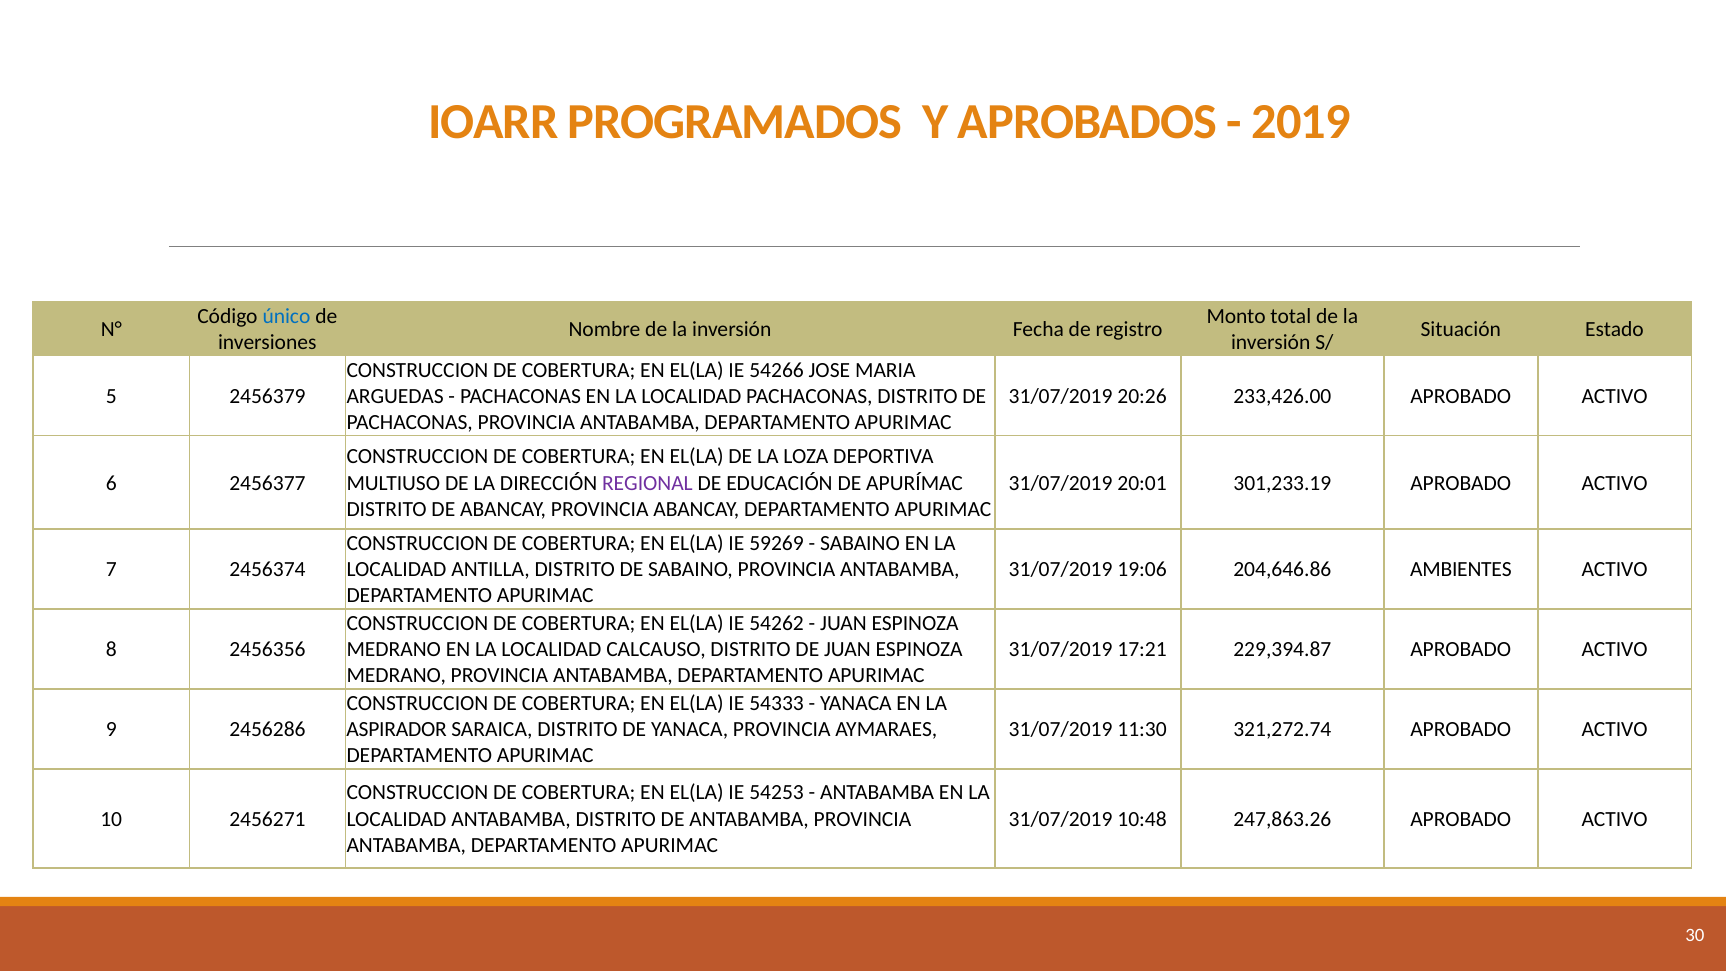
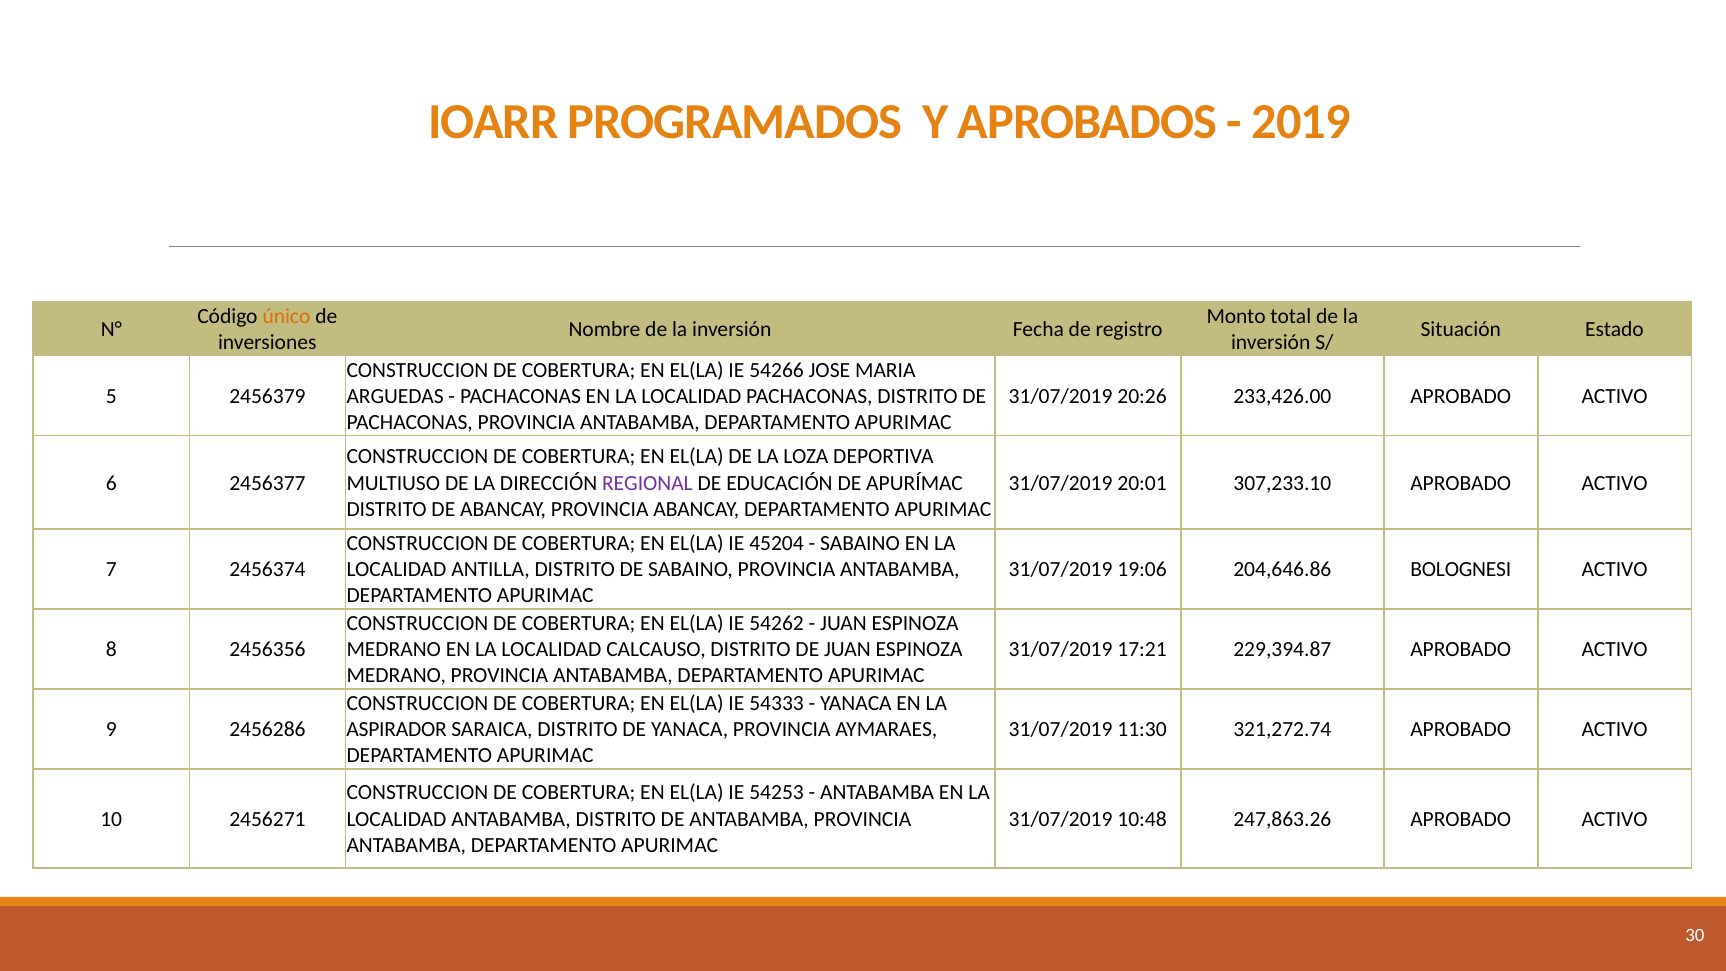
único colour: blue -> orange
301,233.19: 301,233.19 -> 307,233.10
59269: 59269 -> 45204
AMBIENTES: AMBIENTES -> BOLOGNESI
